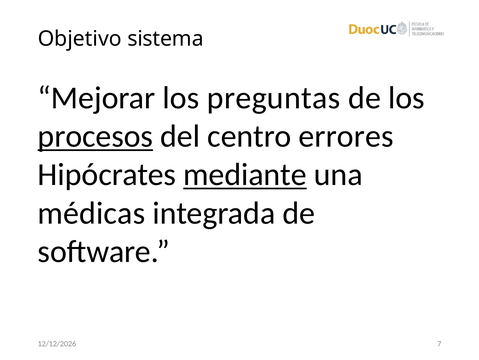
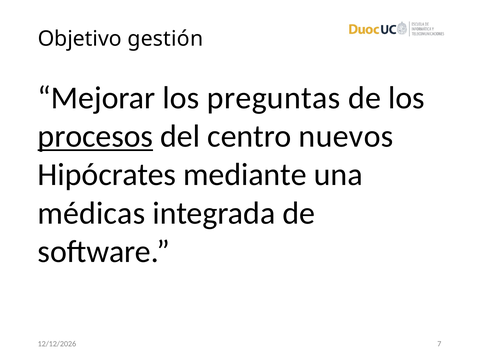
sistema: sistema -> gestión
errores: errores -> nuevos
mediante underline: present -> none
